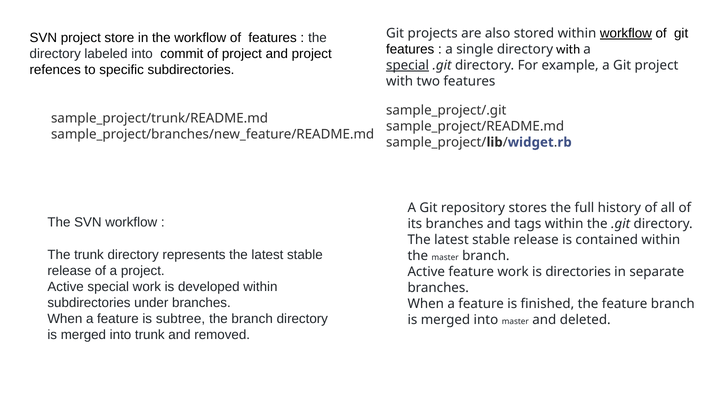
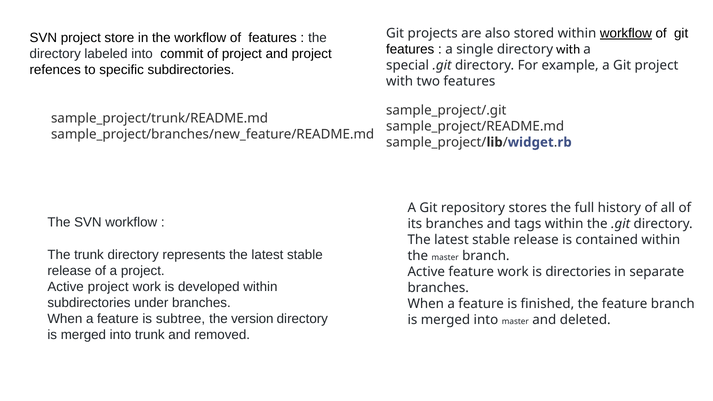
special at (408, 65) underline: present -> none
Active special: special -> project
the branch: branch -> version
